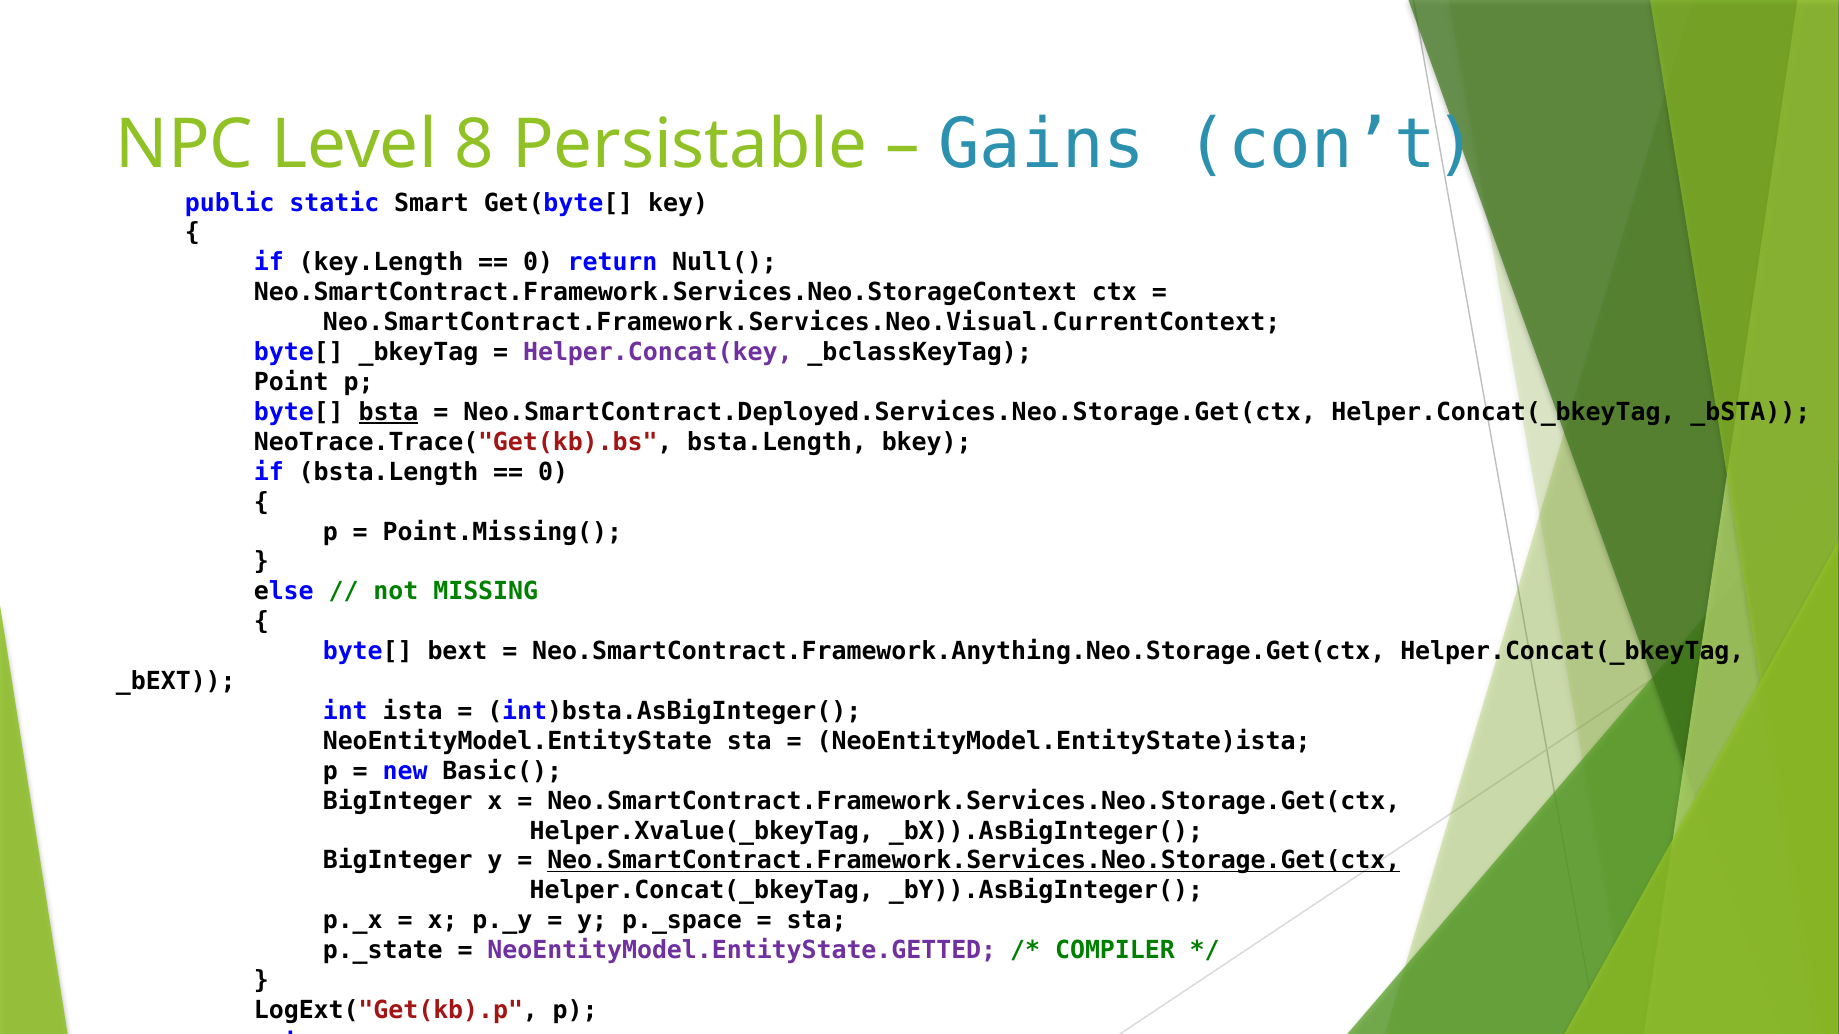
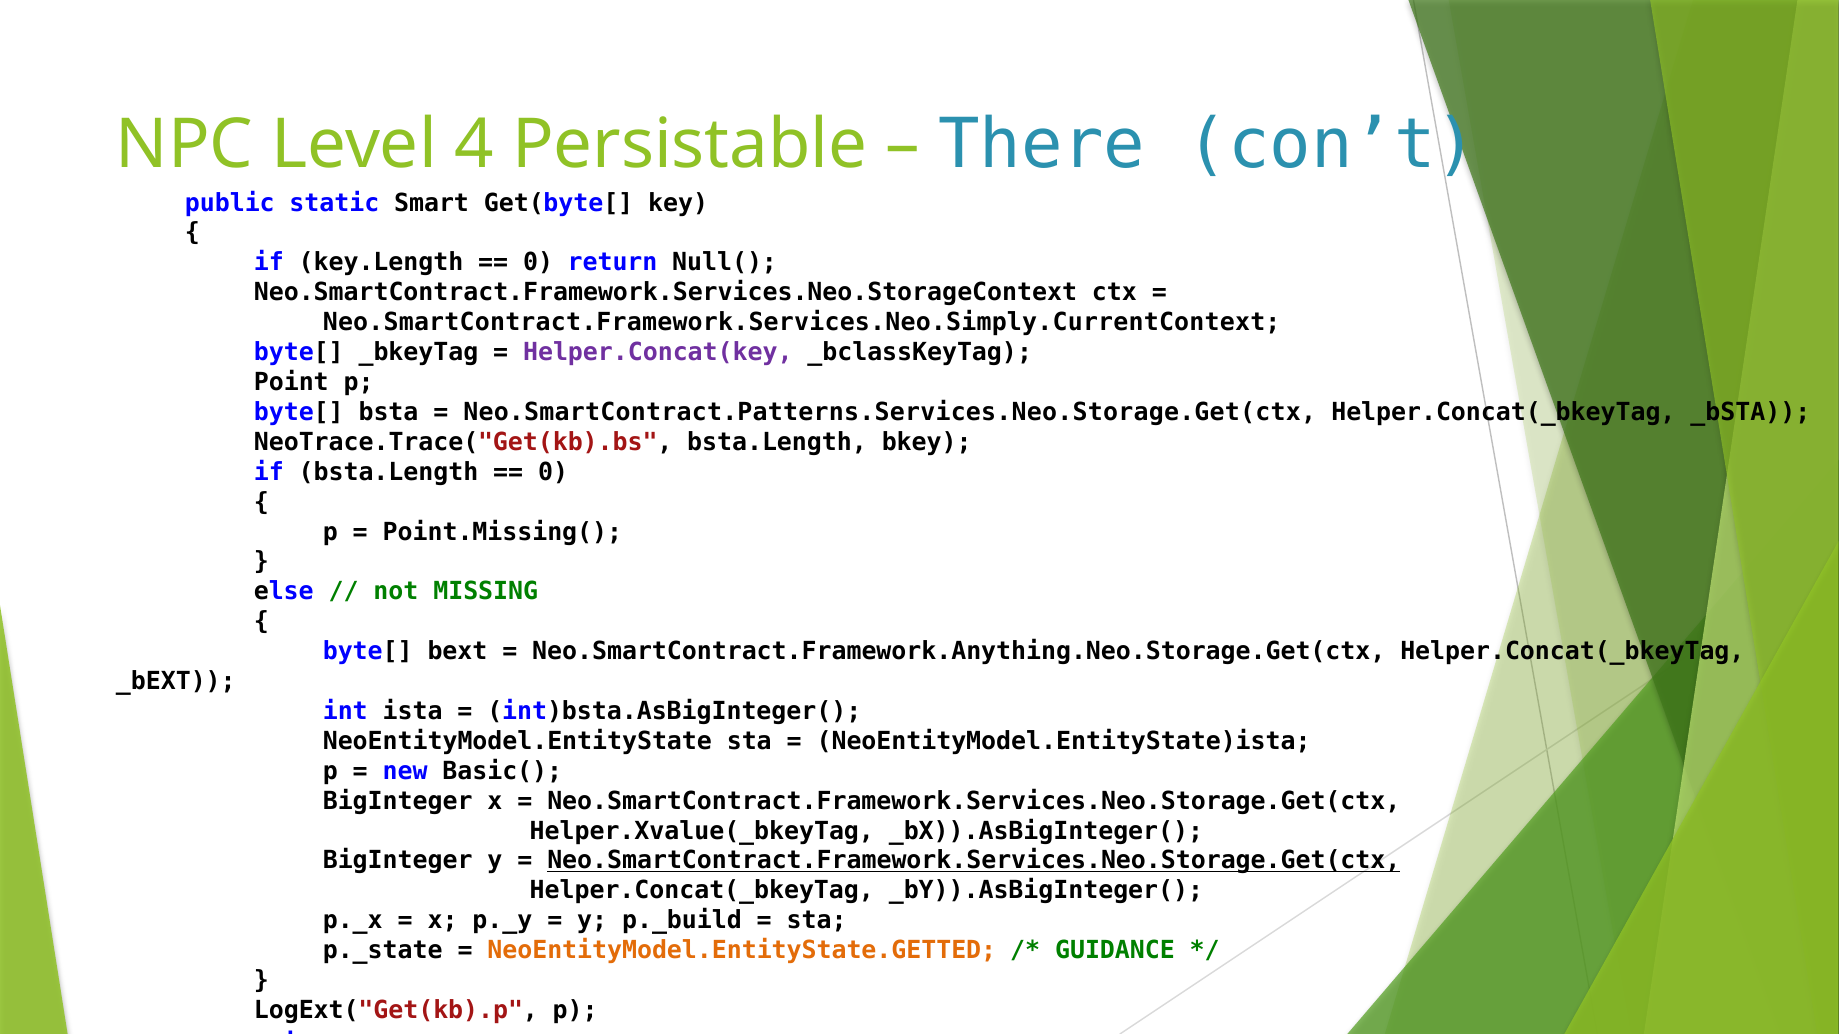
8: 8 -> 4
Gains: Gains -> There
Neo.SmartContract.Framework.Services.Neo.Visual.CurrentContext: Neo.SmartContract.Framework.Services.Neo.Visual.CurrentContext -> Neo.SmartContract.Framework.Services.Neo.Simply.CurrentContext
bsta underline: present -> none
Neo.SmartContract.Deployed.Services.Neo.Storage.Get(ctx: Neo.SmartContract.Deployed.Services.Neo.Storage.Get(ctx -> Neo.SmartContract.Patterns.Services.Neo.Storage.Get(ctx
p._space: p._space -> p._build
NeoEntityModel.EntityState.GETTED colour: purple -> orange
COMPILER: COMPILER -> GUIDANCE
